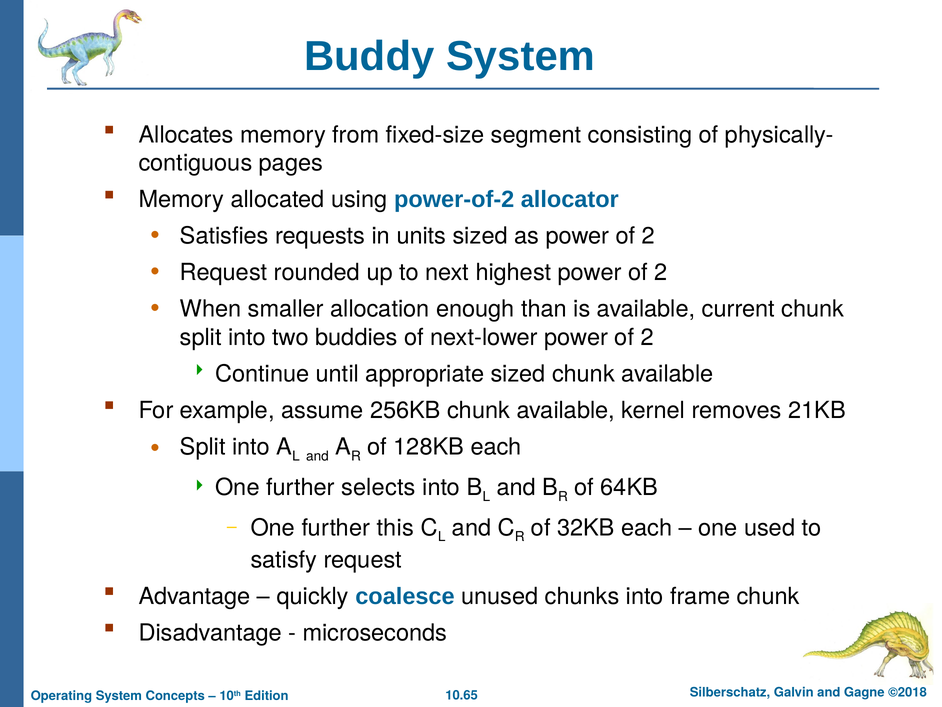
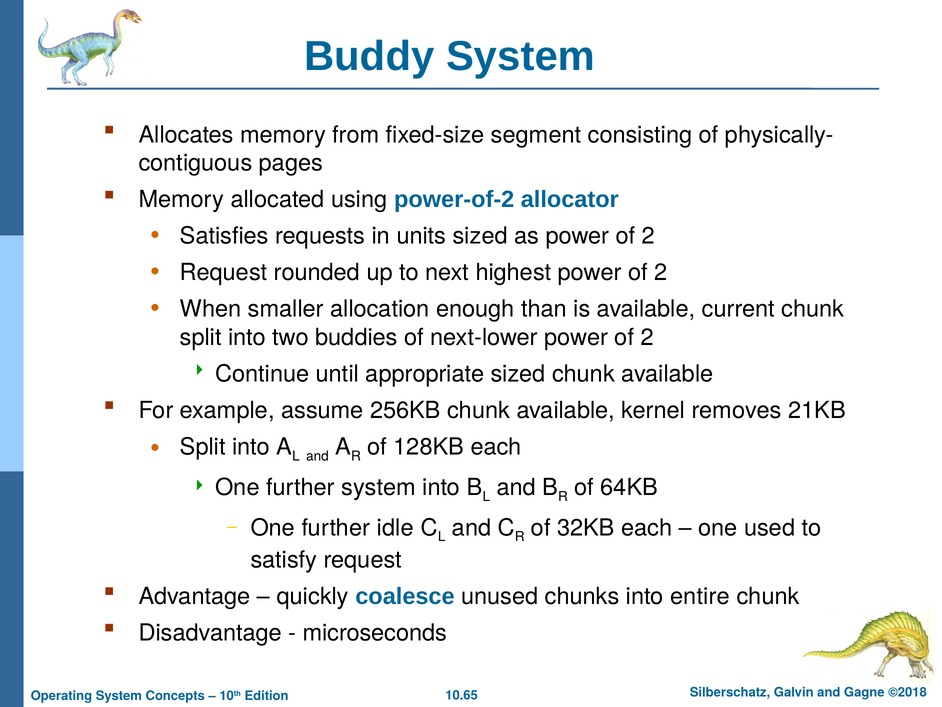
further selects: selects -> system
this: this -> idle
frame: frame -> entire
